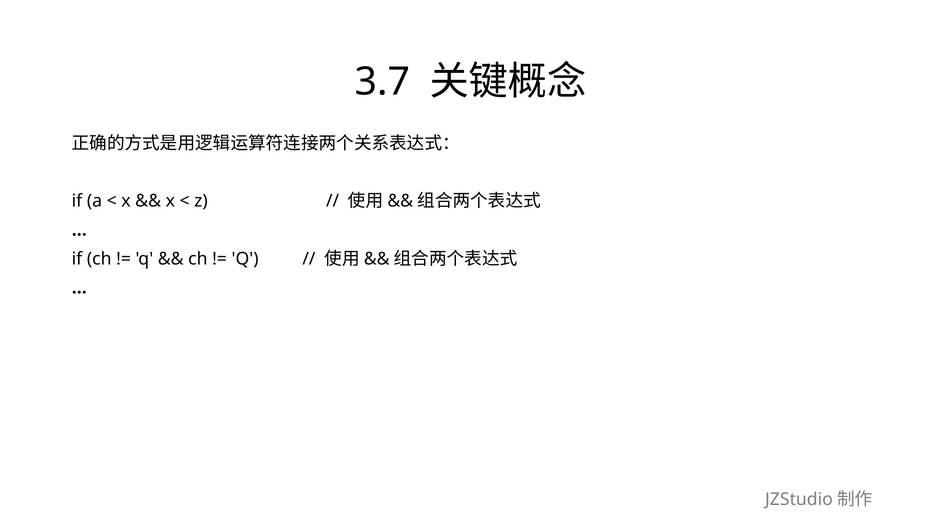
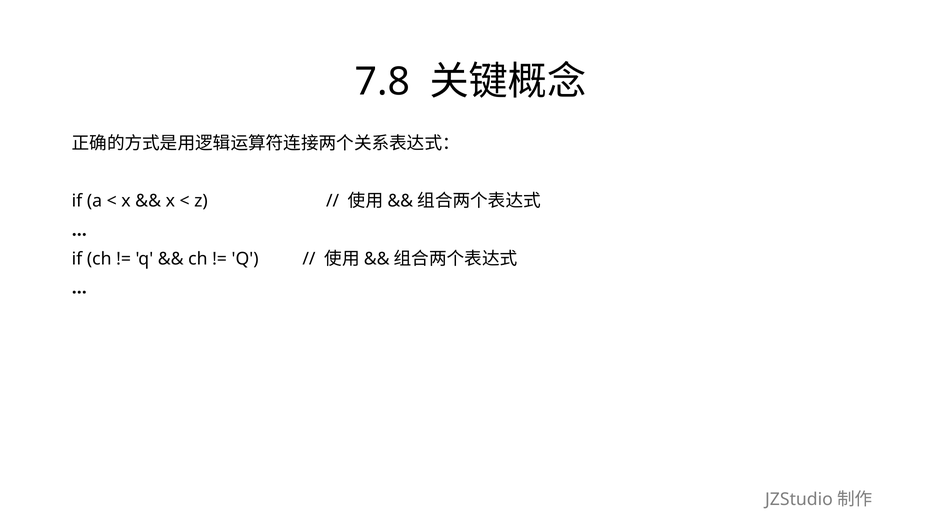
3.7: 3.7 -> 7.8
